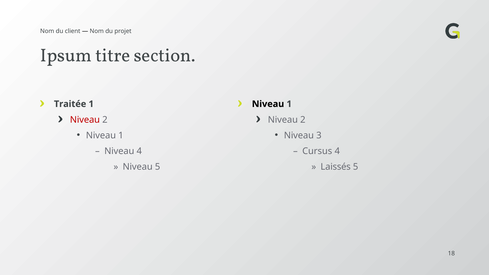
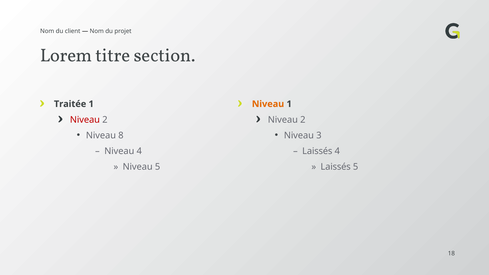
Ipsum: Ipsum -> Lorem
Niveau at (268, 104) colour: black -> orange
1 at (121, 135): 1 -> 8
Cursus at (317, 151): Cursus -> Laissés
